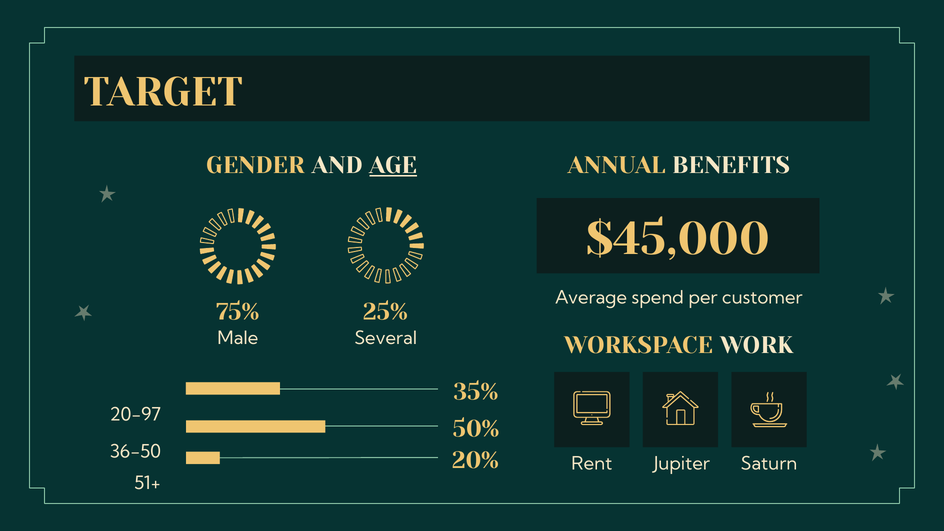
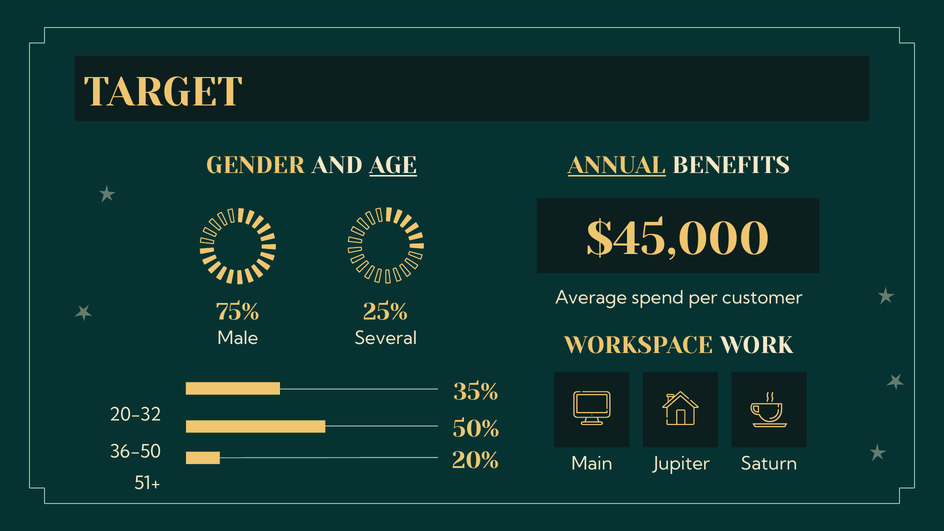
ANNUAL underline: none -> present
20-97: 20-97 -> 20-32
Rent: Rent -> Main
